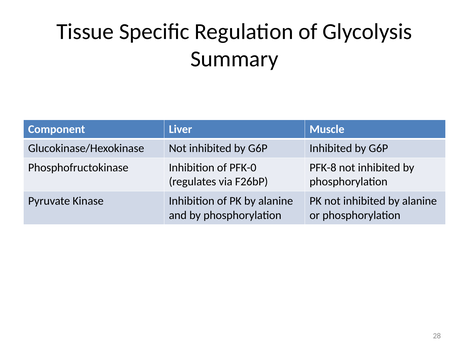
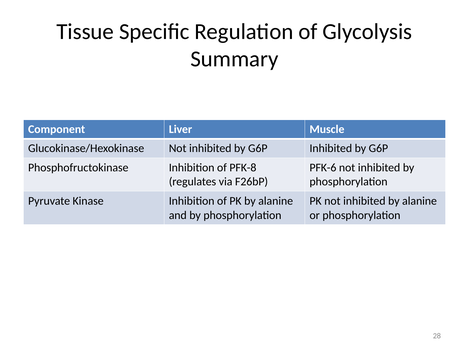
PFK-0: PFK-0 -> PFK-8
PFK-8: PFK-8 -> PFK-6
